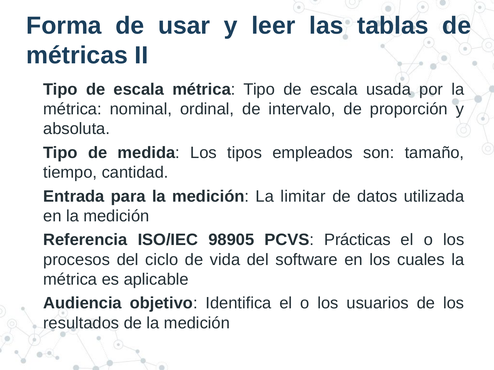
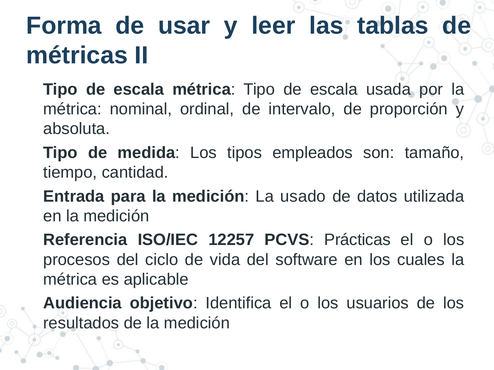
limitar: limitar -> usado
98905: 98905 -> 12257
